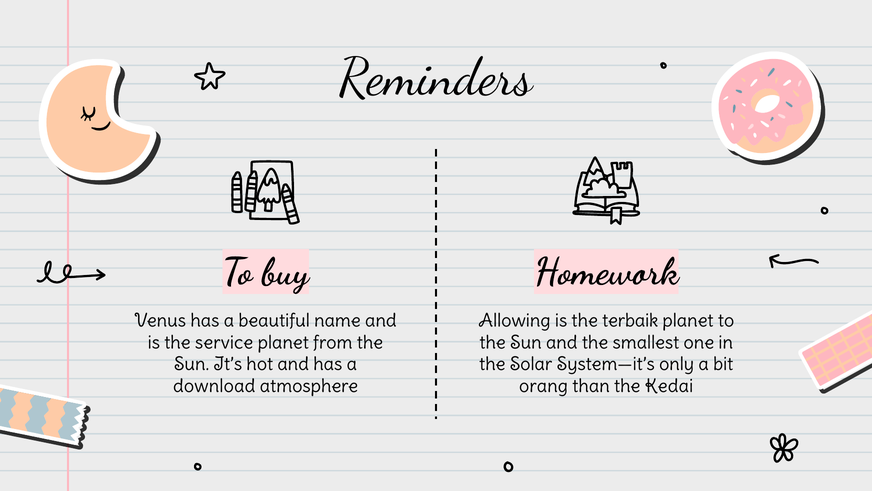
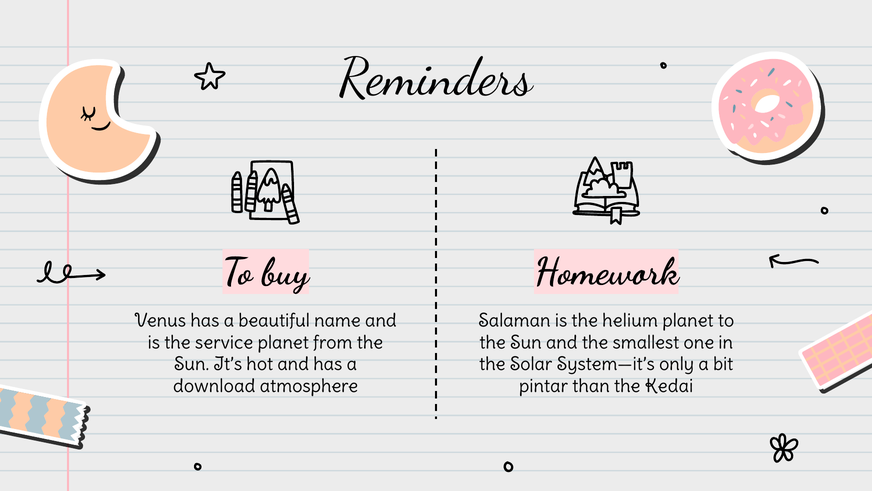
Allowing: Allowing -> Salaman
terbaik: terbaik -> helium
orang: orang -> pintar
